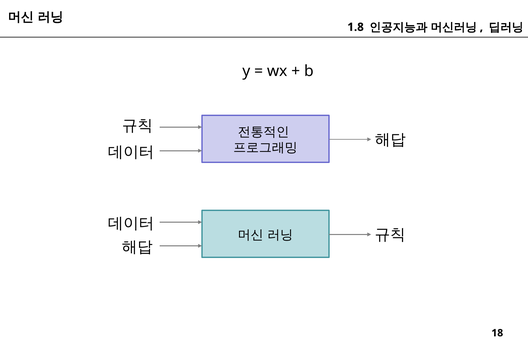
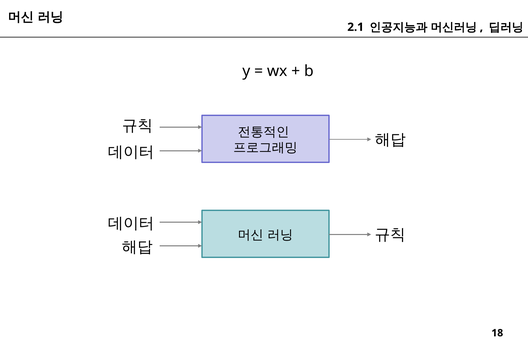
1.8: 1.8 -> 2.1
